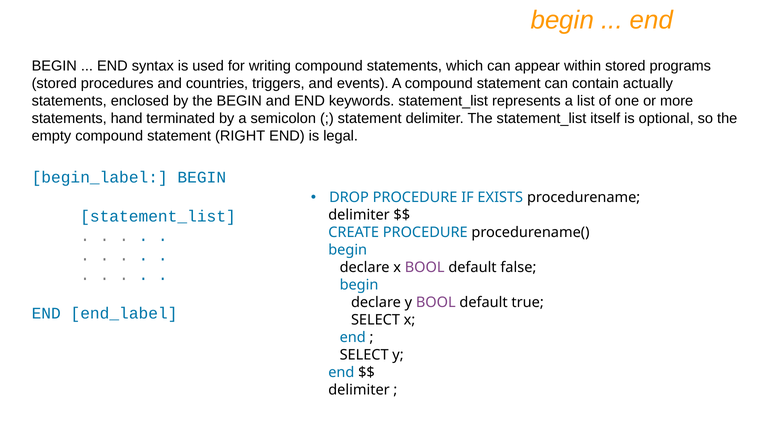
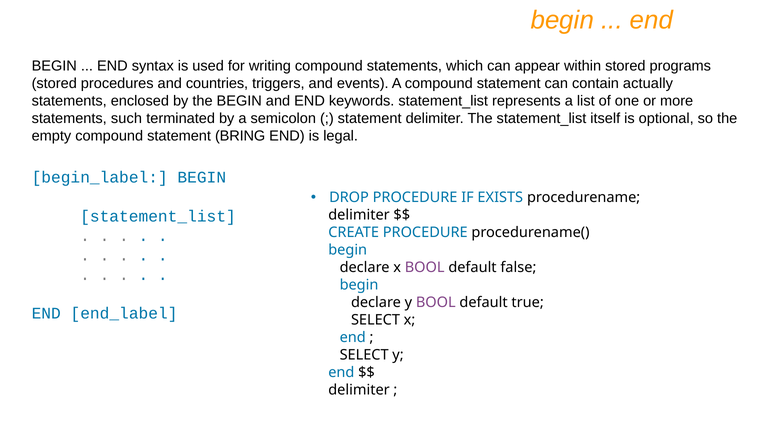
hand: hand -> such
RIGHT: RIGHT -> BRING
